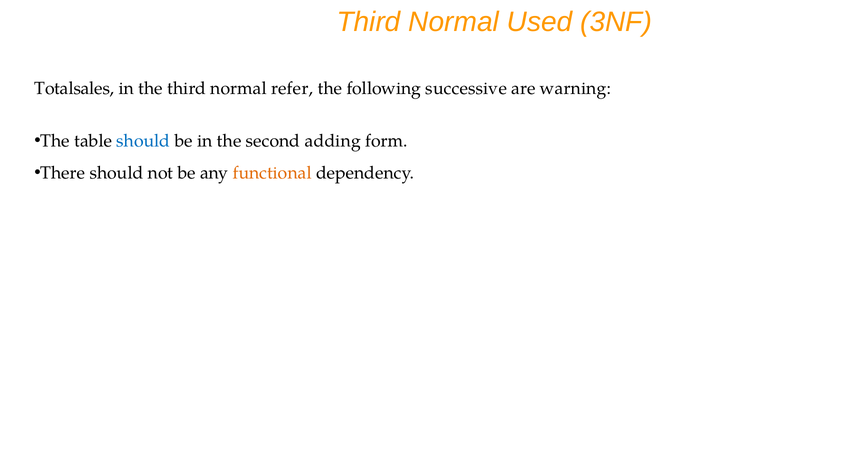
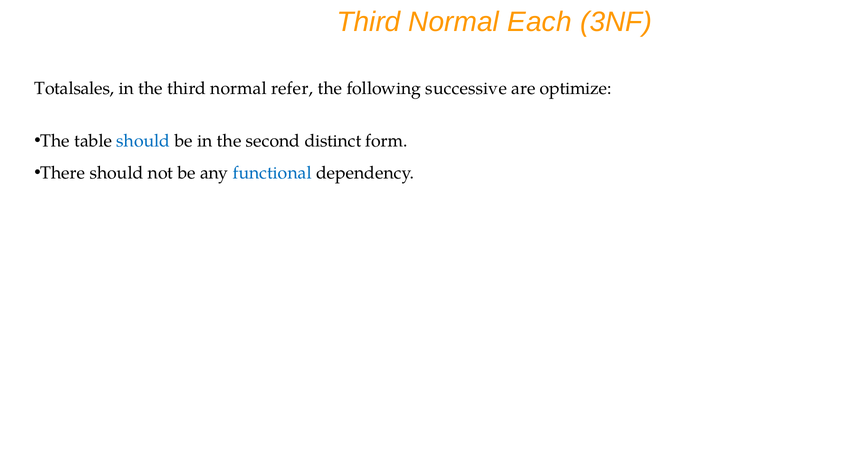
Used: Used -> Each
warning: warning -> optimize
adding: adding -> distinct
functional colour: orange -> blue
